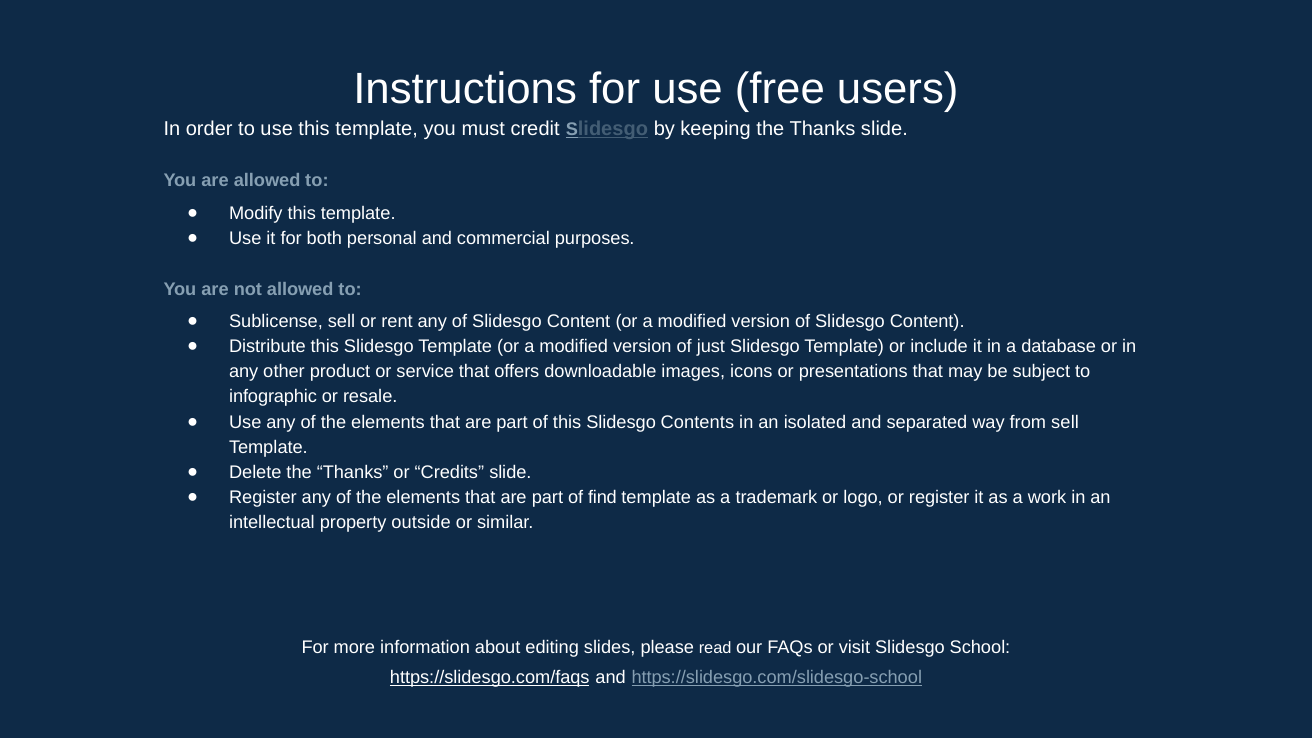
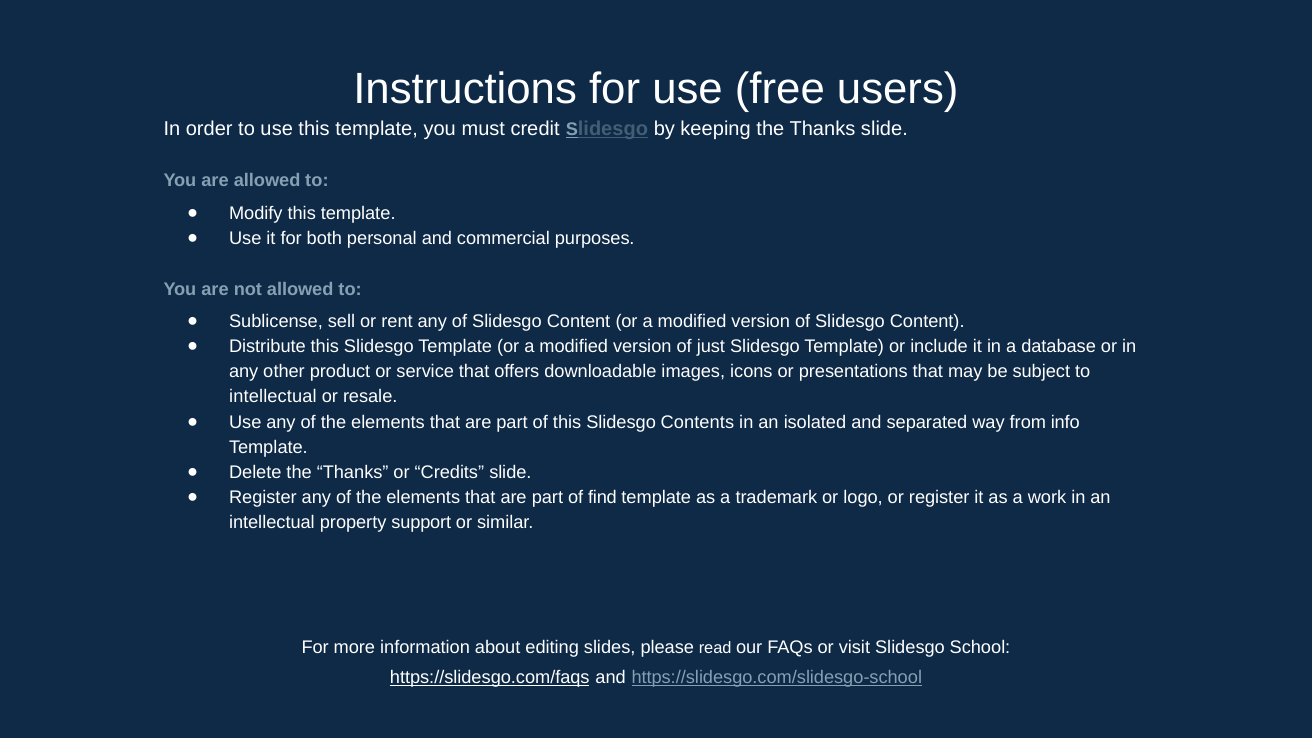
infographic at (273, 397): infographic -> intellectual
from sell: sell -> info
outside: outside -> support
